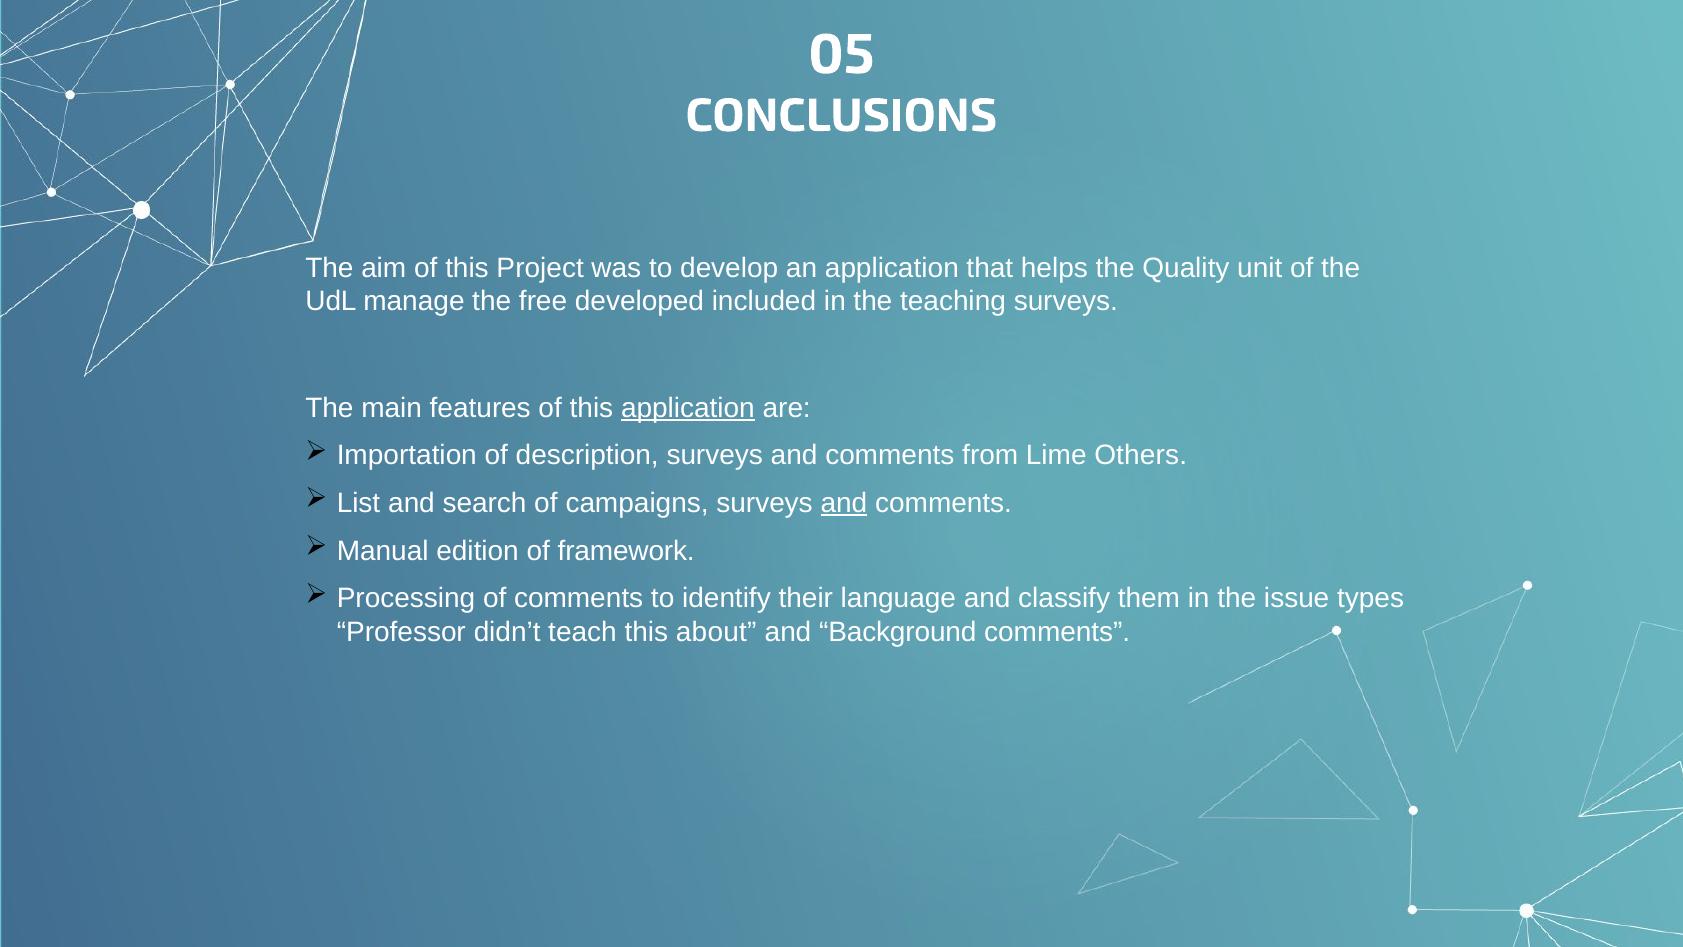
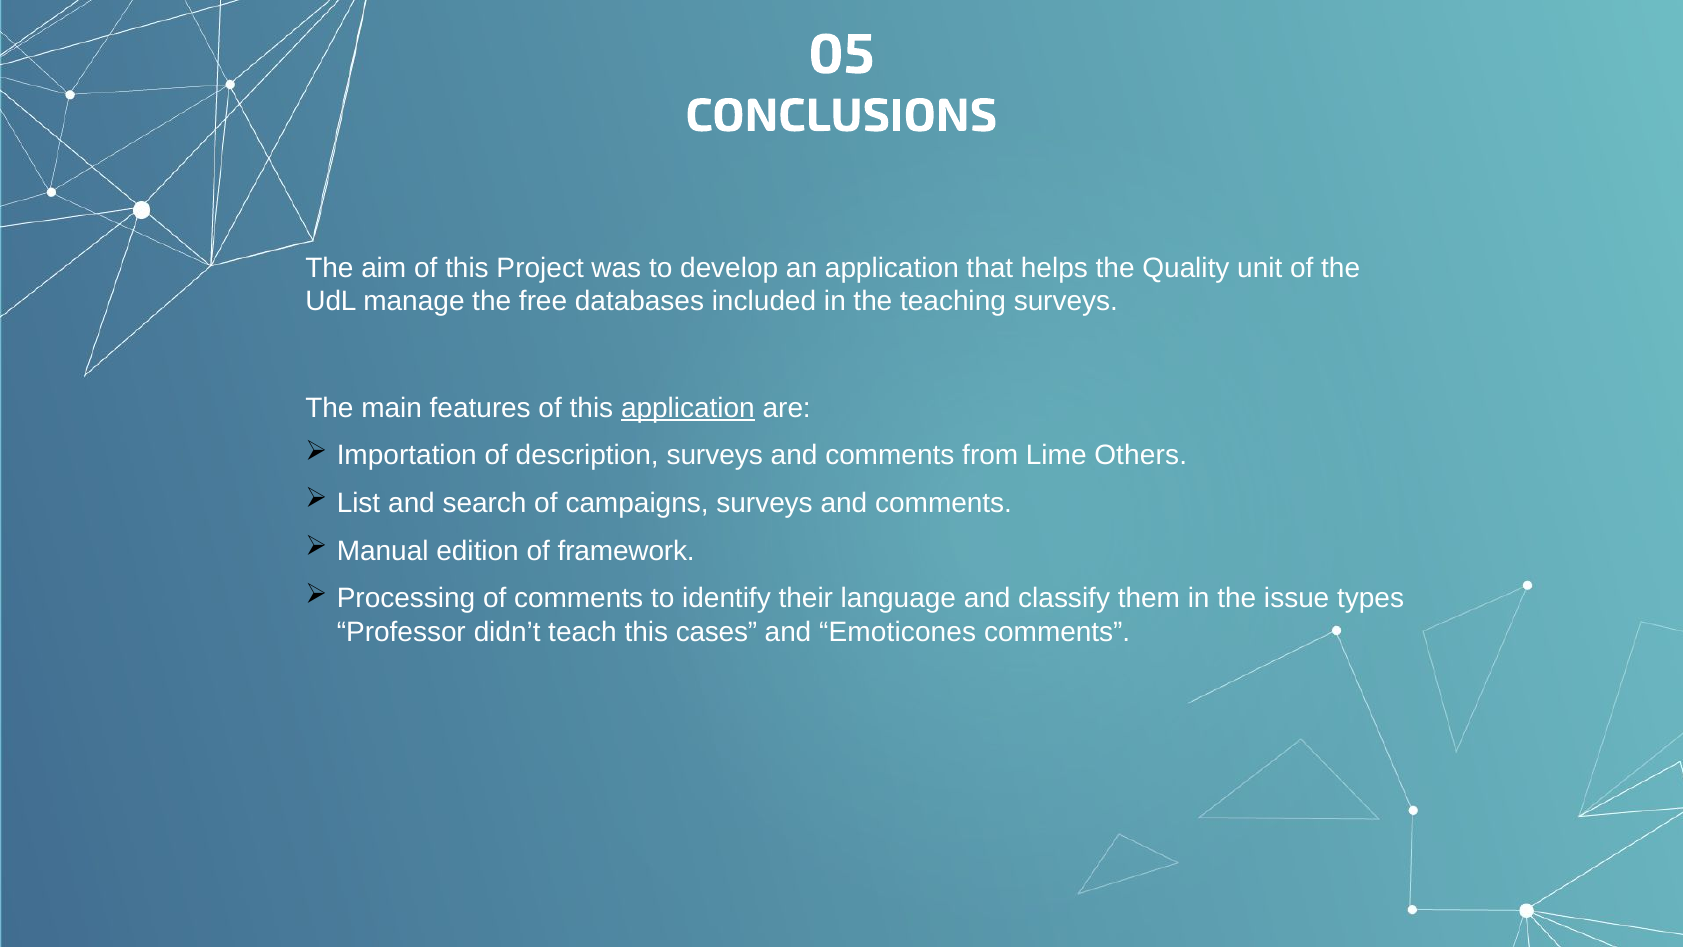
developed: developed -> databases
and at (844, 503) underline: present -> none
about: about -> cases
Background: Background -> Emoticones
